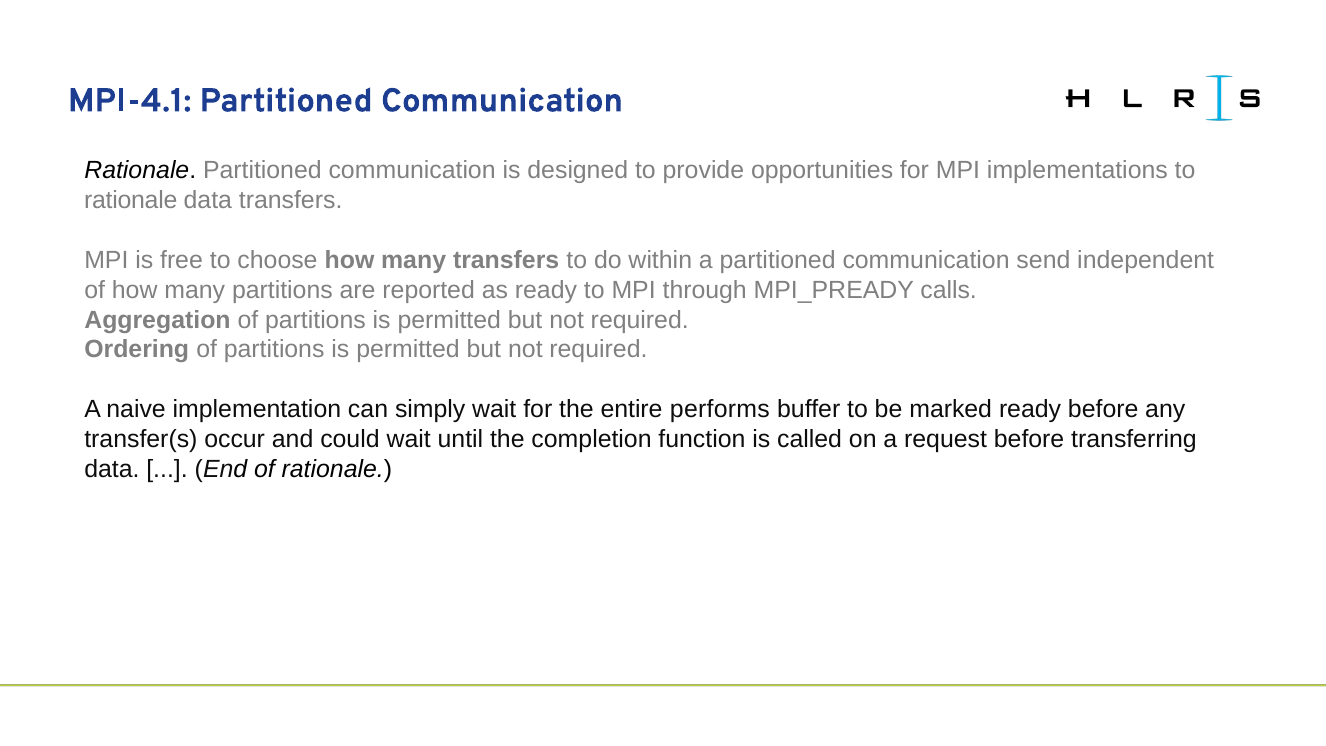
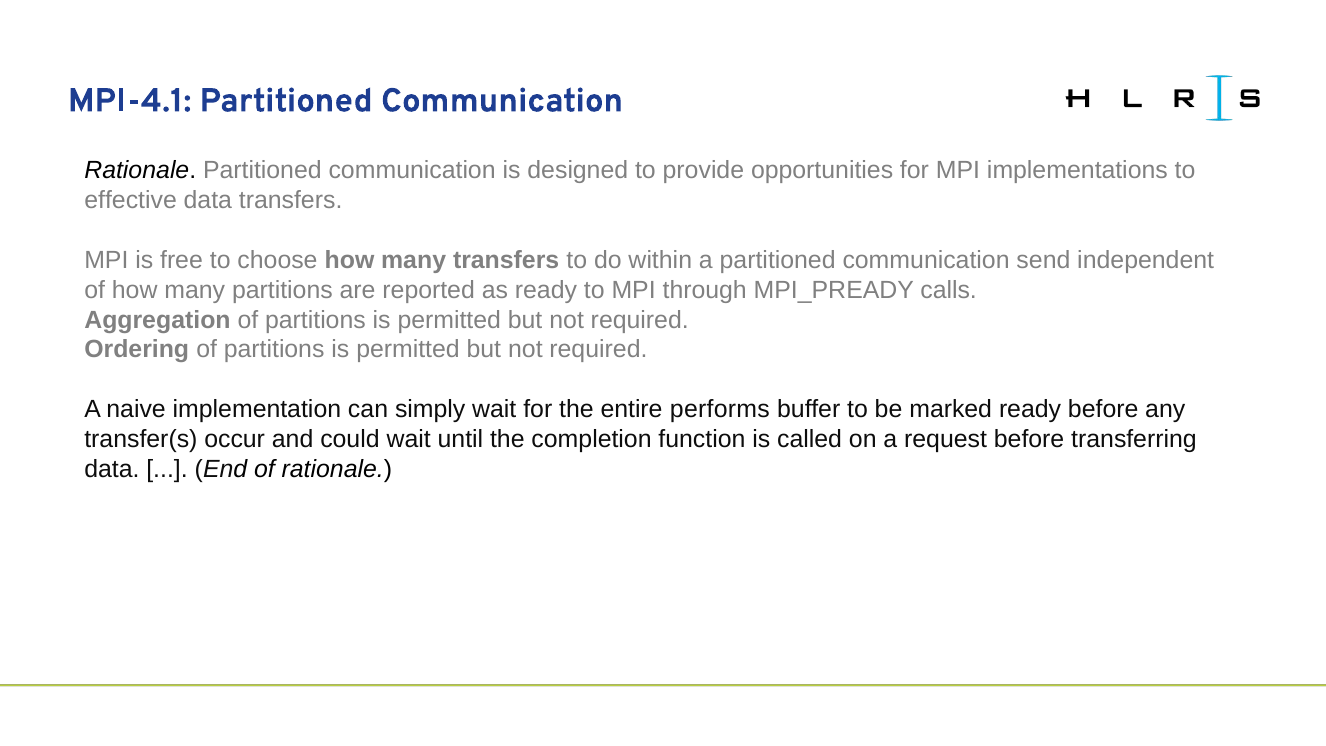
rationale at (131, 201): rationale -> effective
